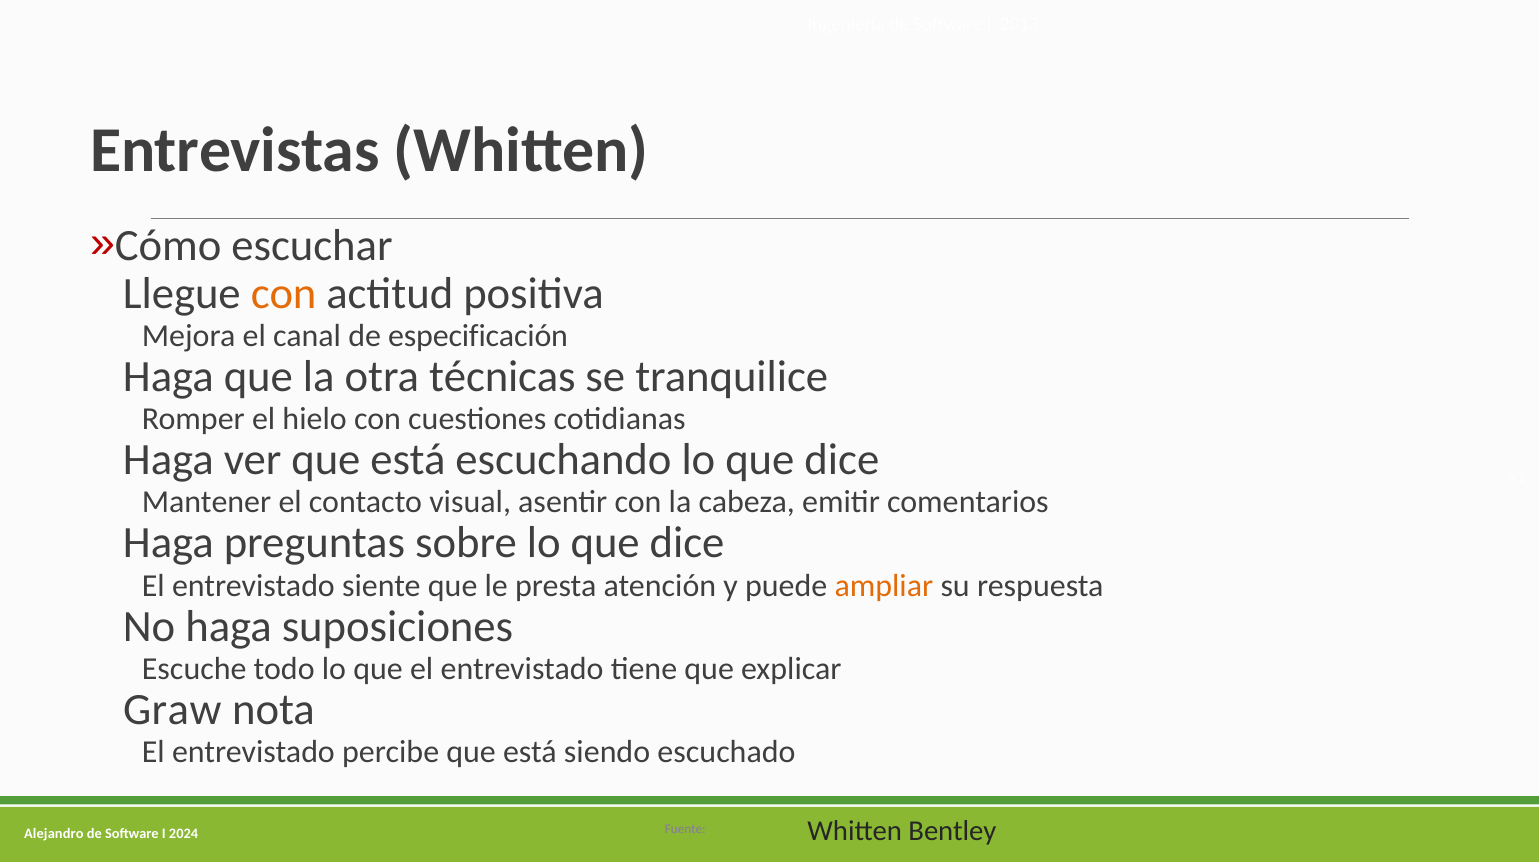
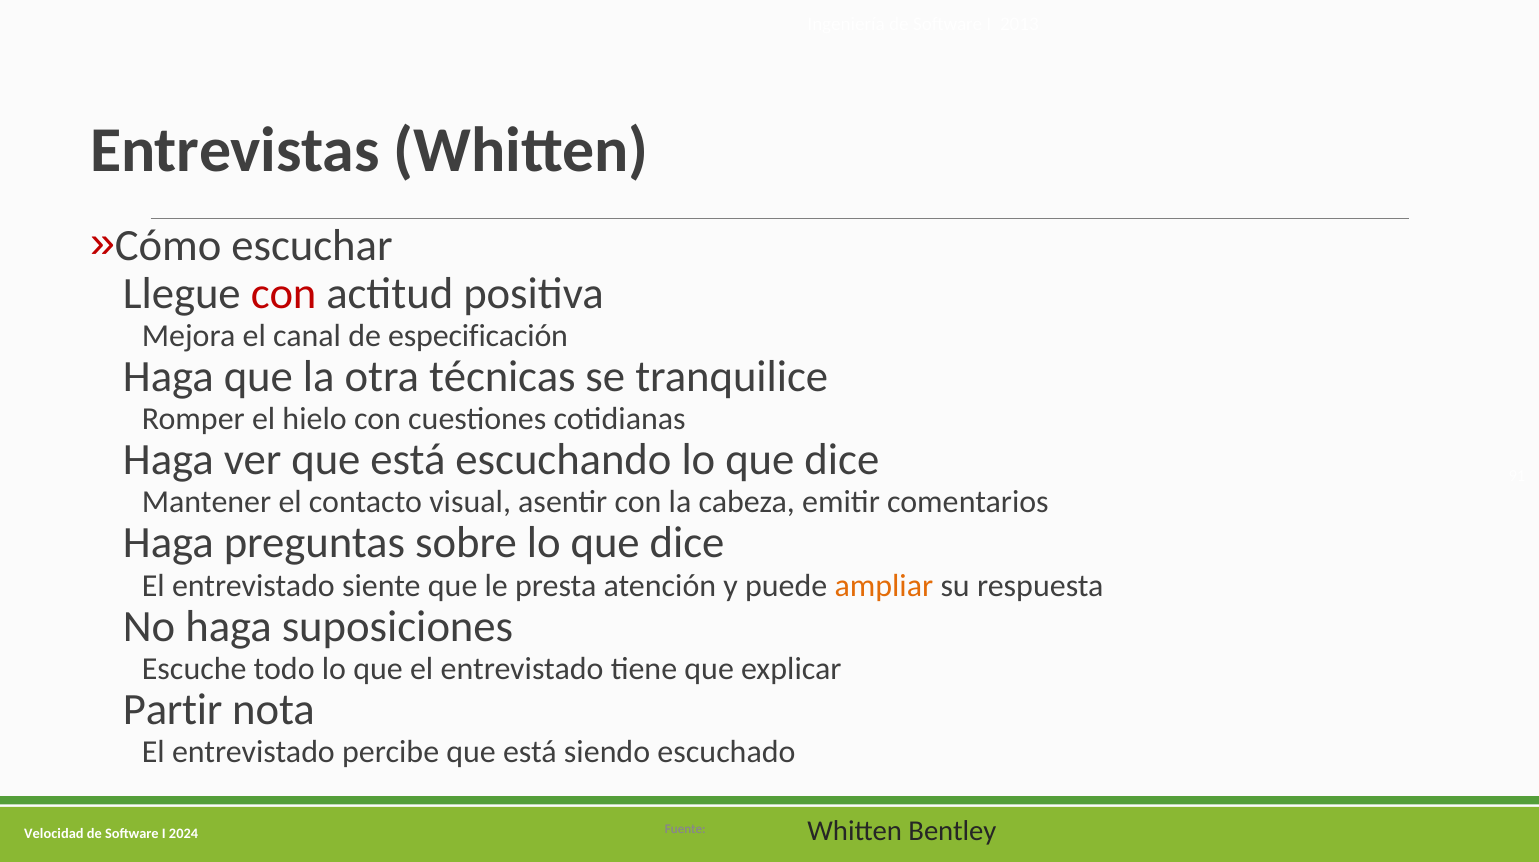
con at (284, 293) colour: orange -> red
Graw: Graw -> Partir
Alejandro: Alejandro -> Velocidad
